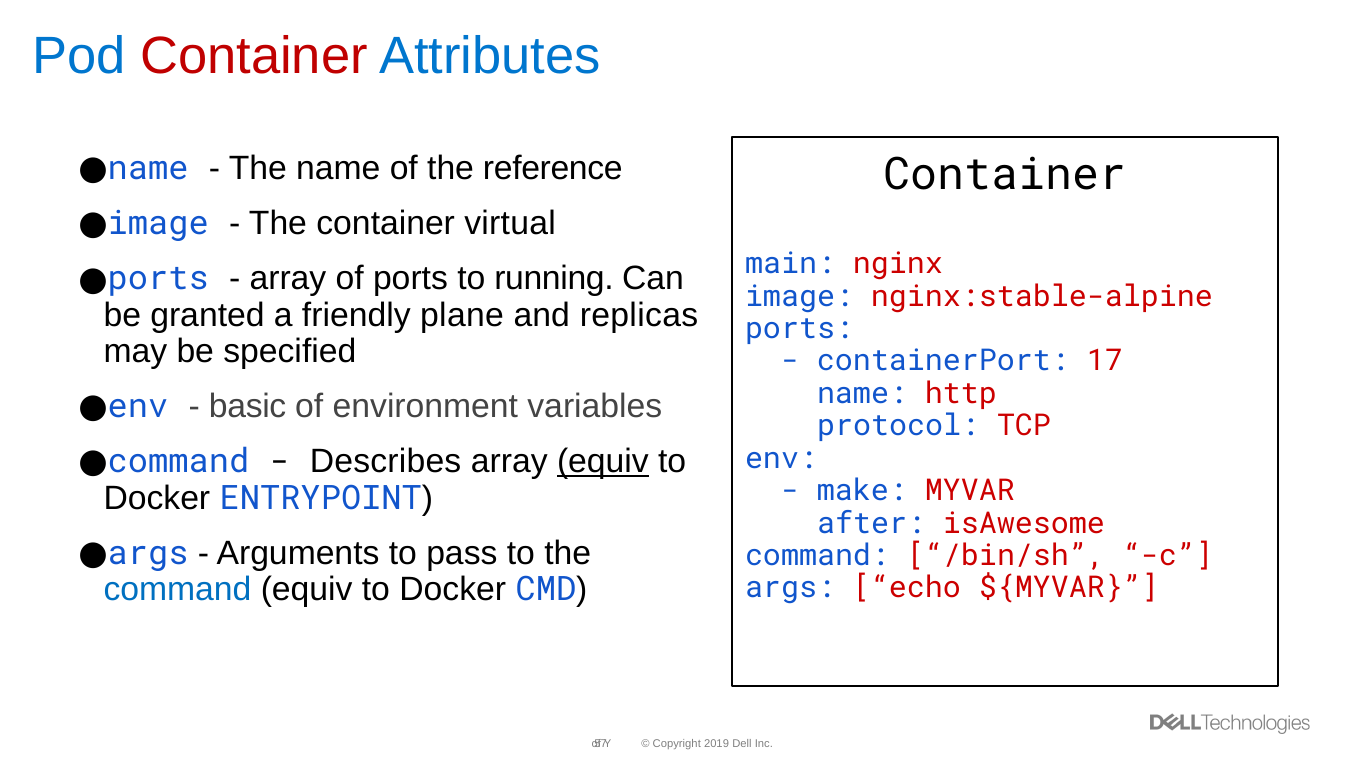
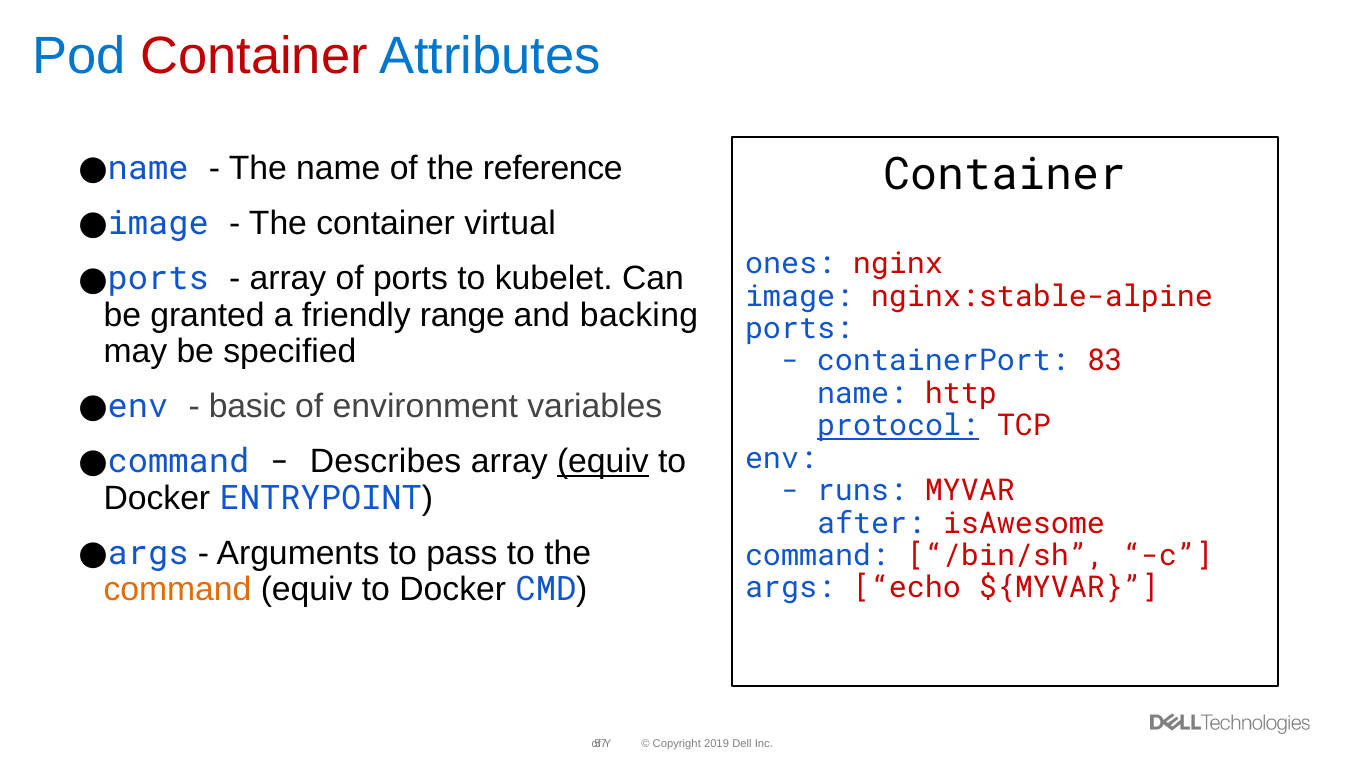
main: main -> ones
running: running -> kubelet
plane: plane -> range
replicas: replicas -> backing
17: 17 -> 83
protocol underline: none -> present
make: make -> runs
command at (177, 590) colour: blue -> orange
